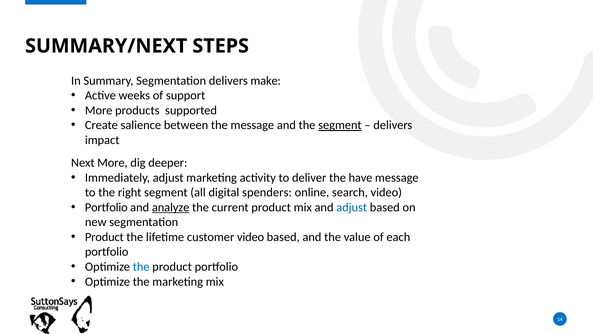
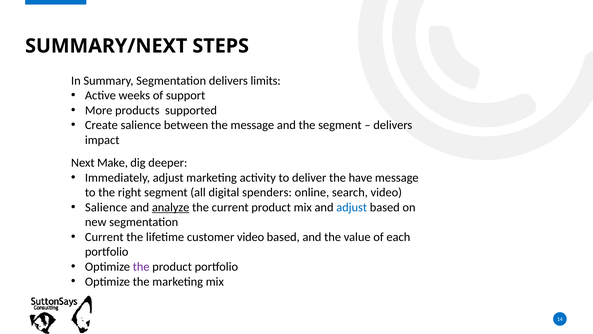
make: make -> limits
segment at (340, 125) underline: present -> none
Next More: More -> Make
Portfolio at (106, 207): Portfolio -> Salience
Product at (104, 237): Product -> Current
the at (141, 266) colour: blue -> purple
